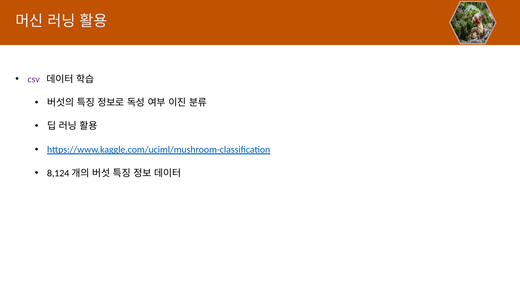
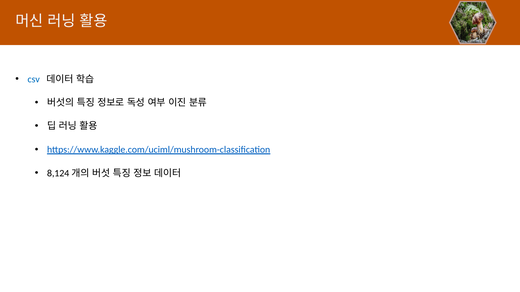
csv colour: purple -> blue
